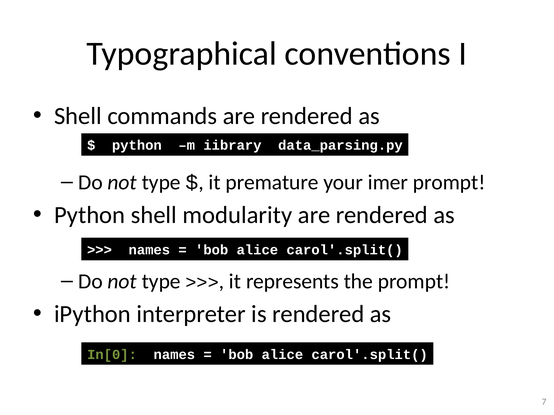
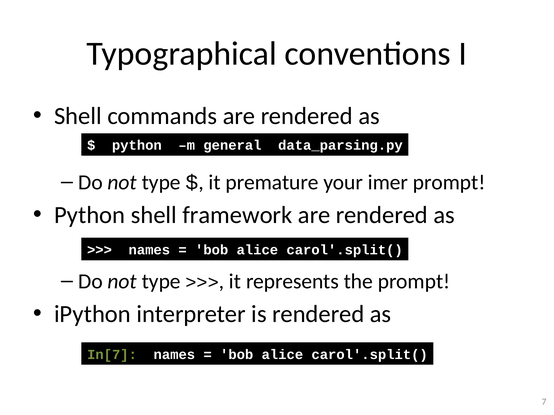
iibrary: iibrary -> general
modularity: modularity -> framework
In[0: In[0 -> In[7
